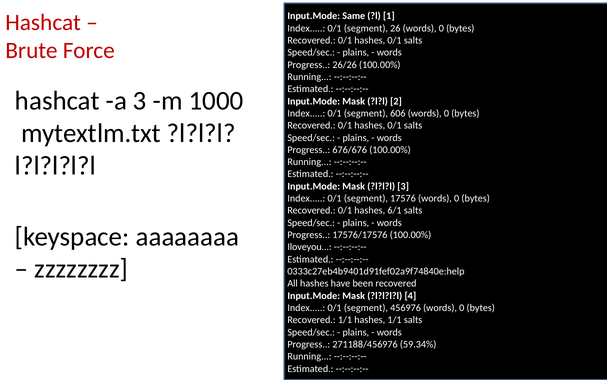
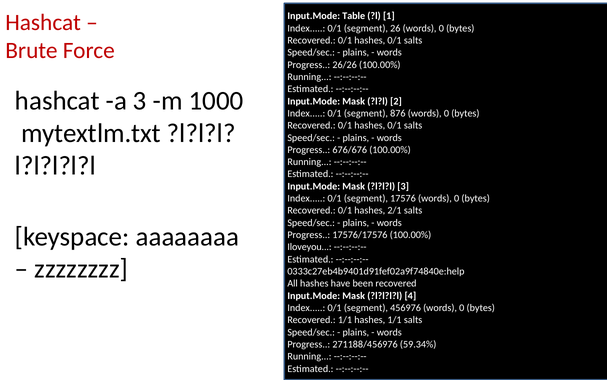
Same: Same -> Table
606: 606 -> 876
6/1: 6/1 -> 2/1
